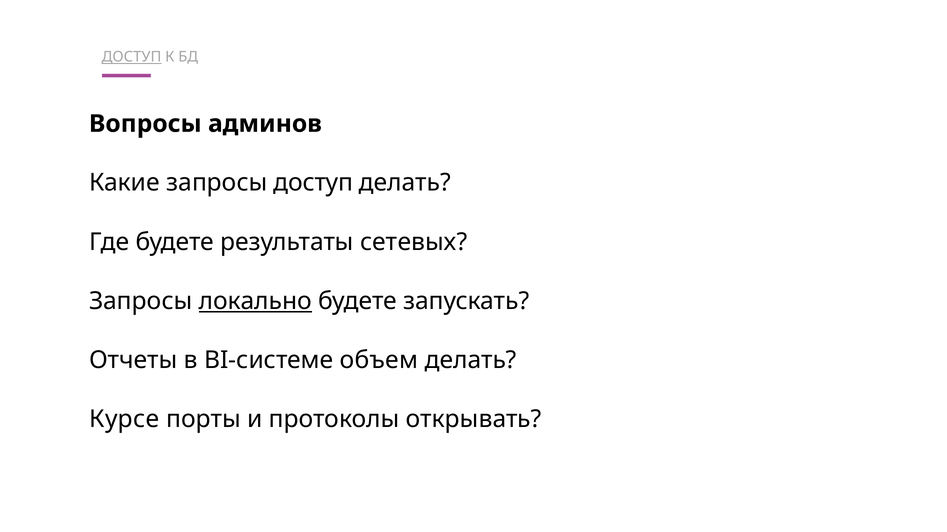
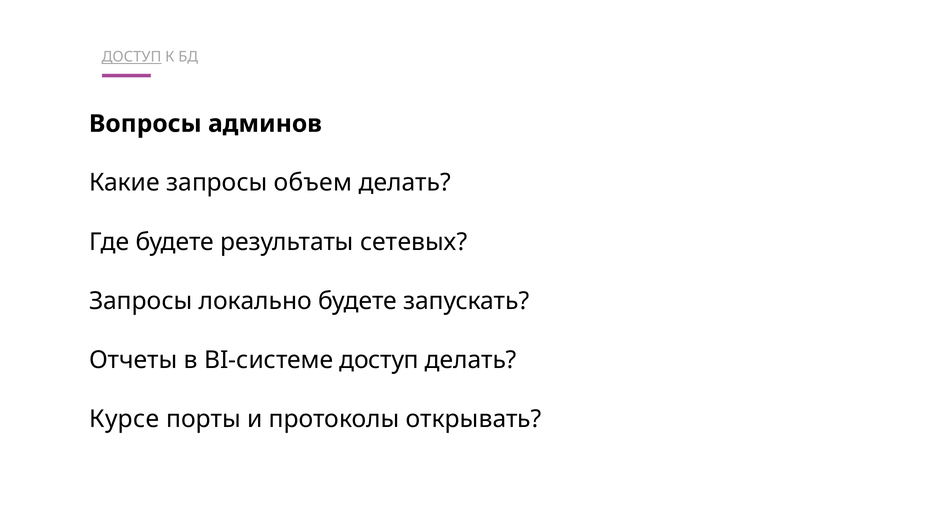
запросы доступ: доступ -> объем
локально underline: present -> none
BI-системе объем: объем -> доступ
